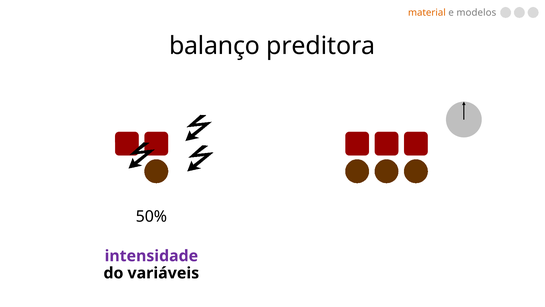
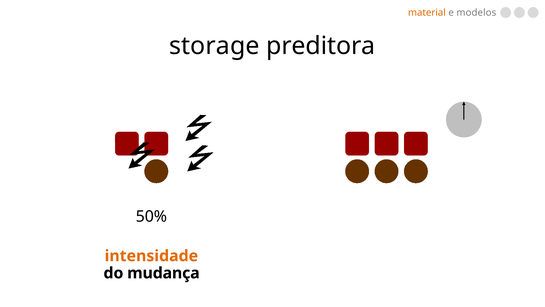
balanço: balanço -> storage
intensidade colour: purple -> orange
variáveis: variáveis -> mudança
